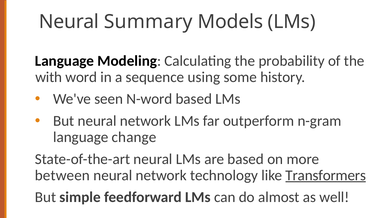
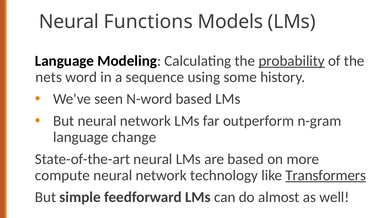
Summary: Summary -> Functions
probability underline: none -> present
with: with -> nets
between: between -> compute
